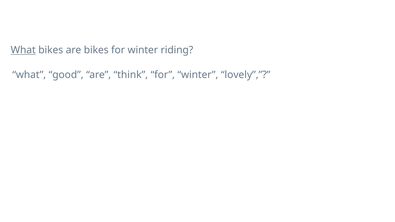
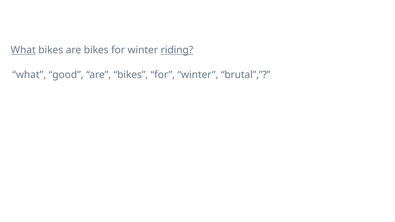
riding underline: none -> present
think at (131, 75): think -> bikes
lovely: lovely -> brutal
